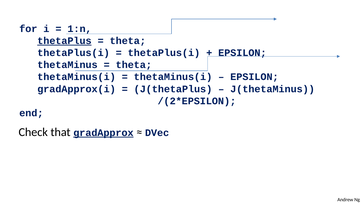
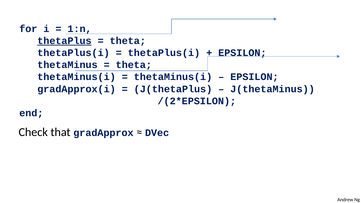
gradApprox underline: present -> none
